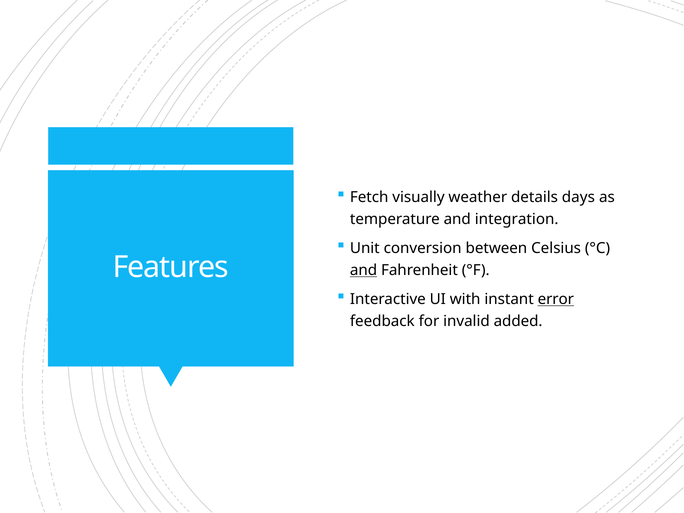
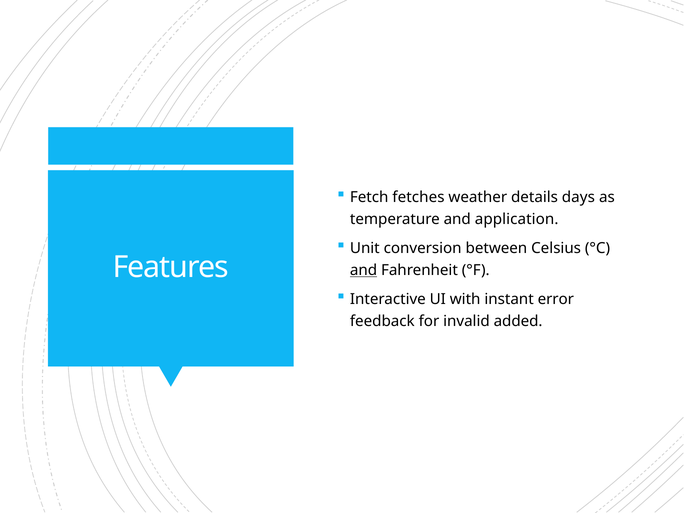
visually: visually -> fetches
integration: integration -> application
error underline: present -> none
